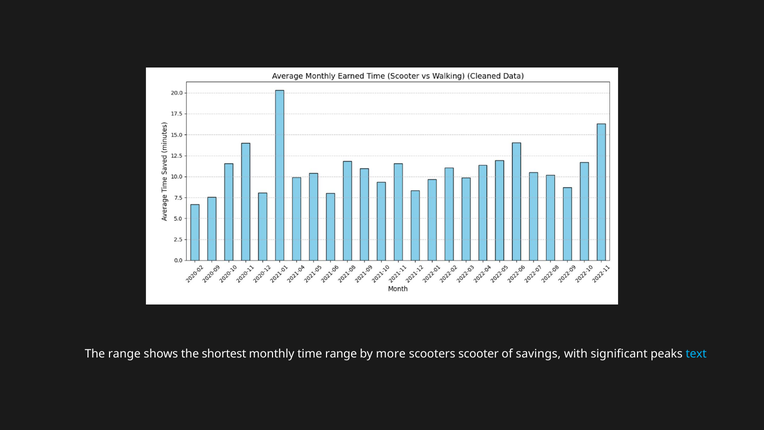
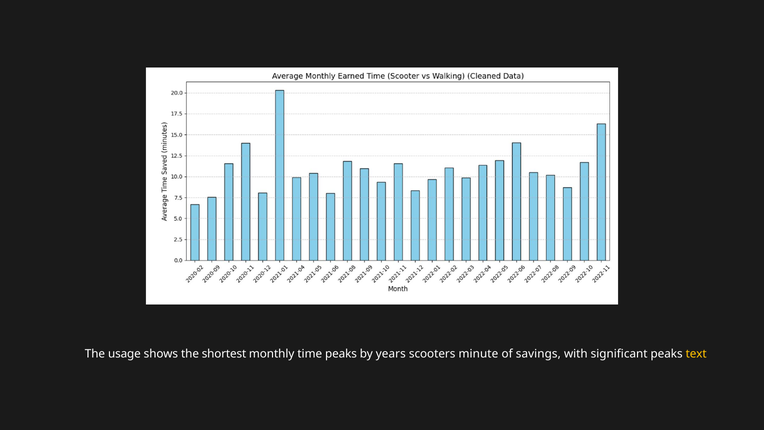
The range: range -> usage
time range: range -> peaks
more: more -> years
scooter: scooter -> minute
text colour: light blue -> yellow
